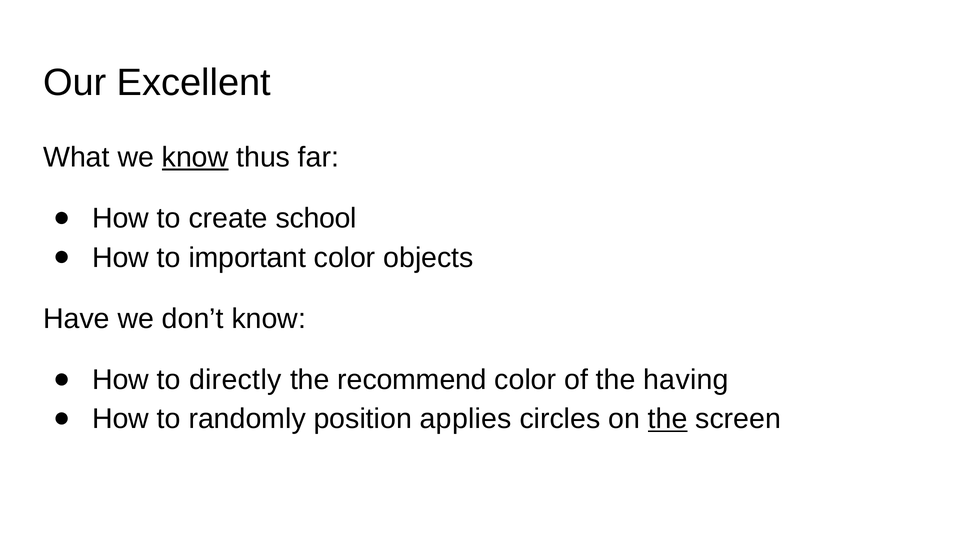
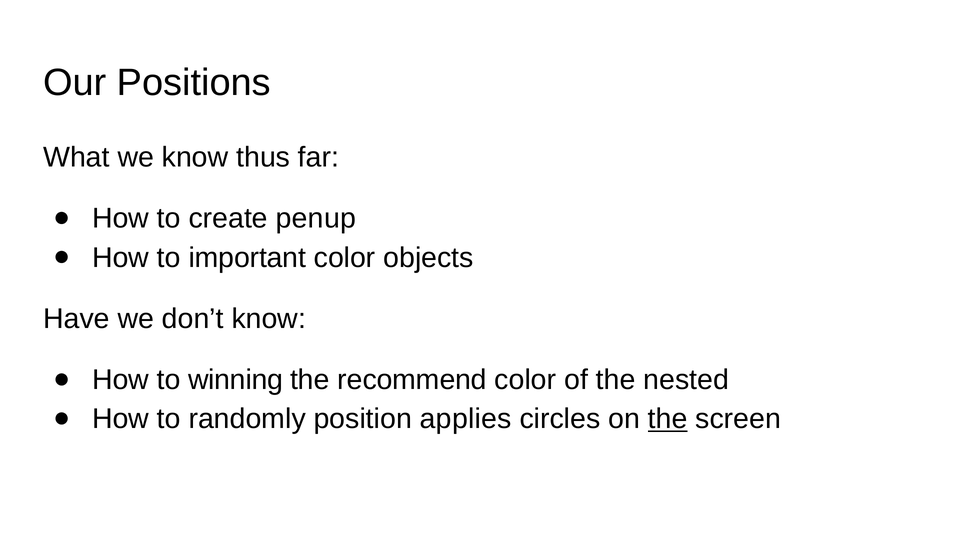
Excellent: Excellent -> Positions
know at (195, 157) underline: present -> none
school: school -> penup
directly: directly -> winning
having: having -> nested
